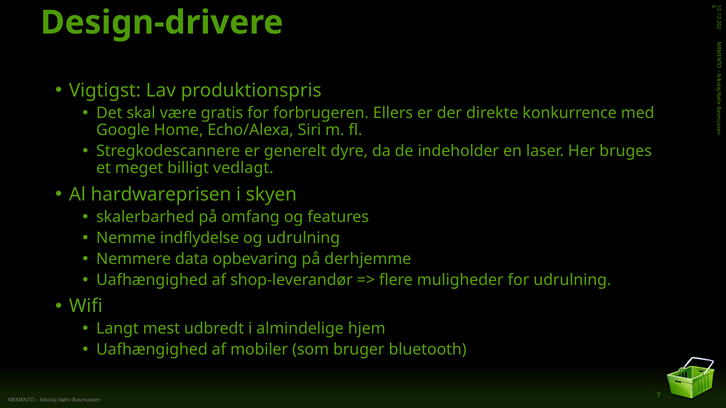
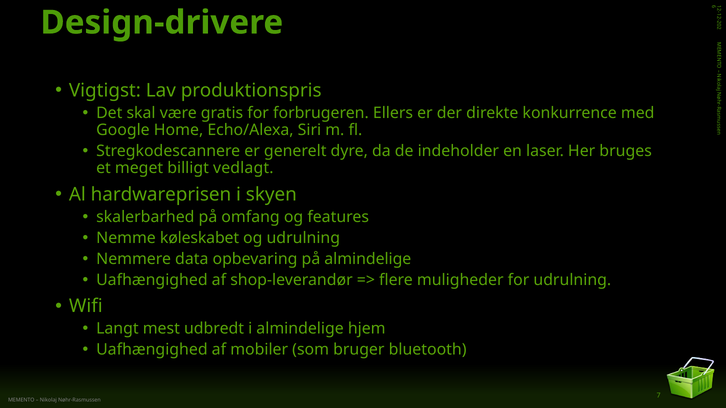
indflydelse: indflydelse -> køleskabet
på derhjemme: derhjemme -> almindelige
